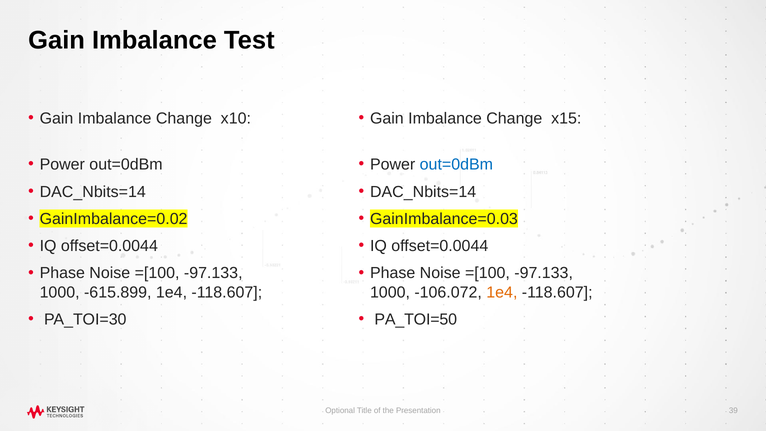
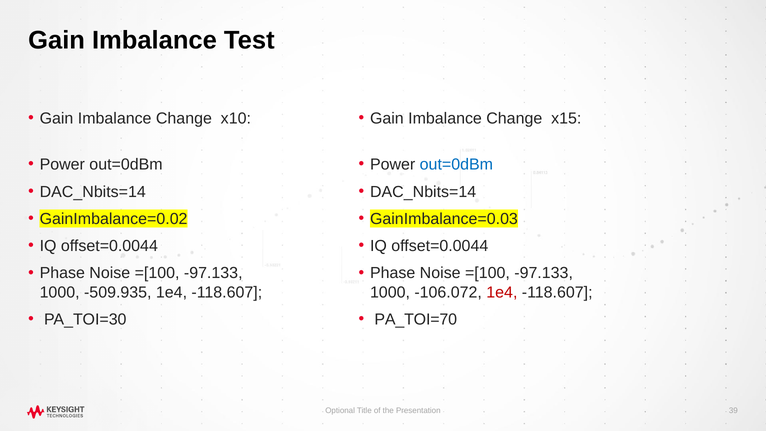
-615.899: -615.899 -> -509.935
1e4 at (502, 292) colour: orange -> red
PA_TOI=50: PA_TOI=50 -> PA_TOI=70
